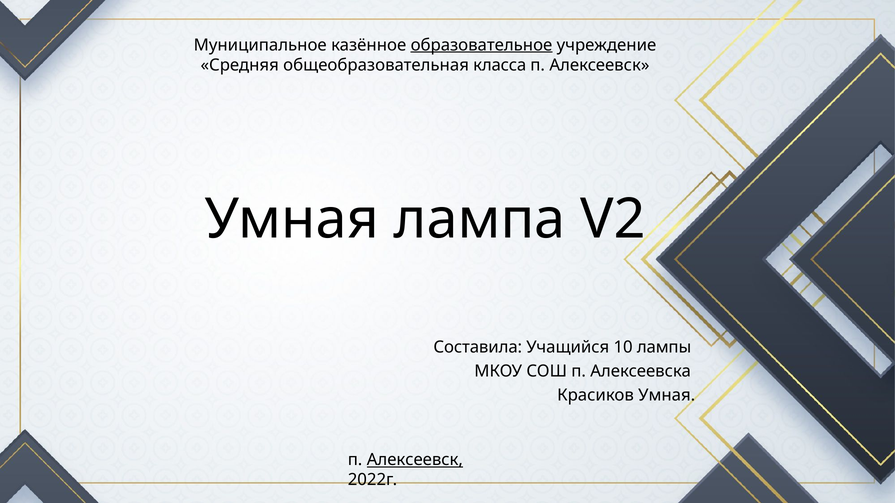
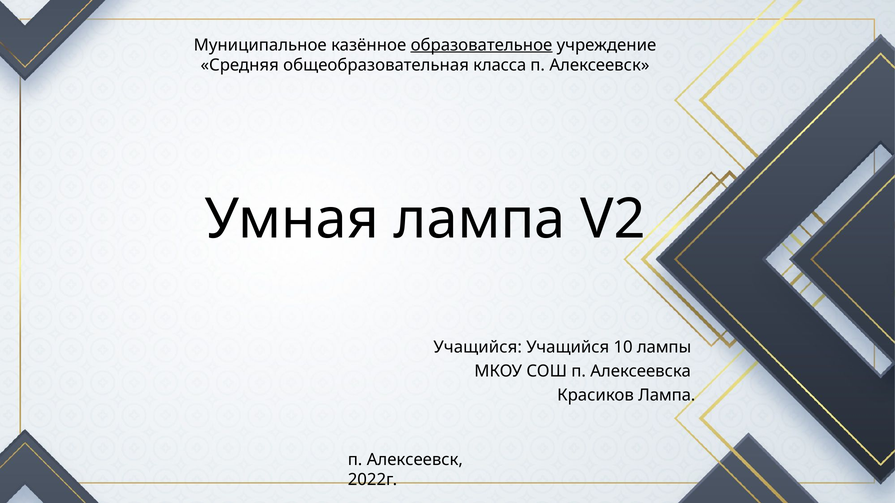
Составила at (478, 347): Составила -> Учащийся
Красиков Умная: Умная -> Лампа
Алексеевск at (415, 460) underline: present -> none
